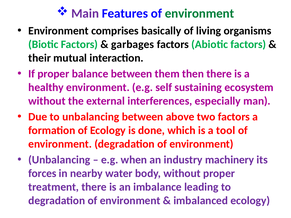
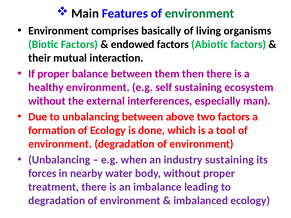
Main colour: purple -> black
garbages: garbages -> endowed
industry machinery: machinery -> sustaining
